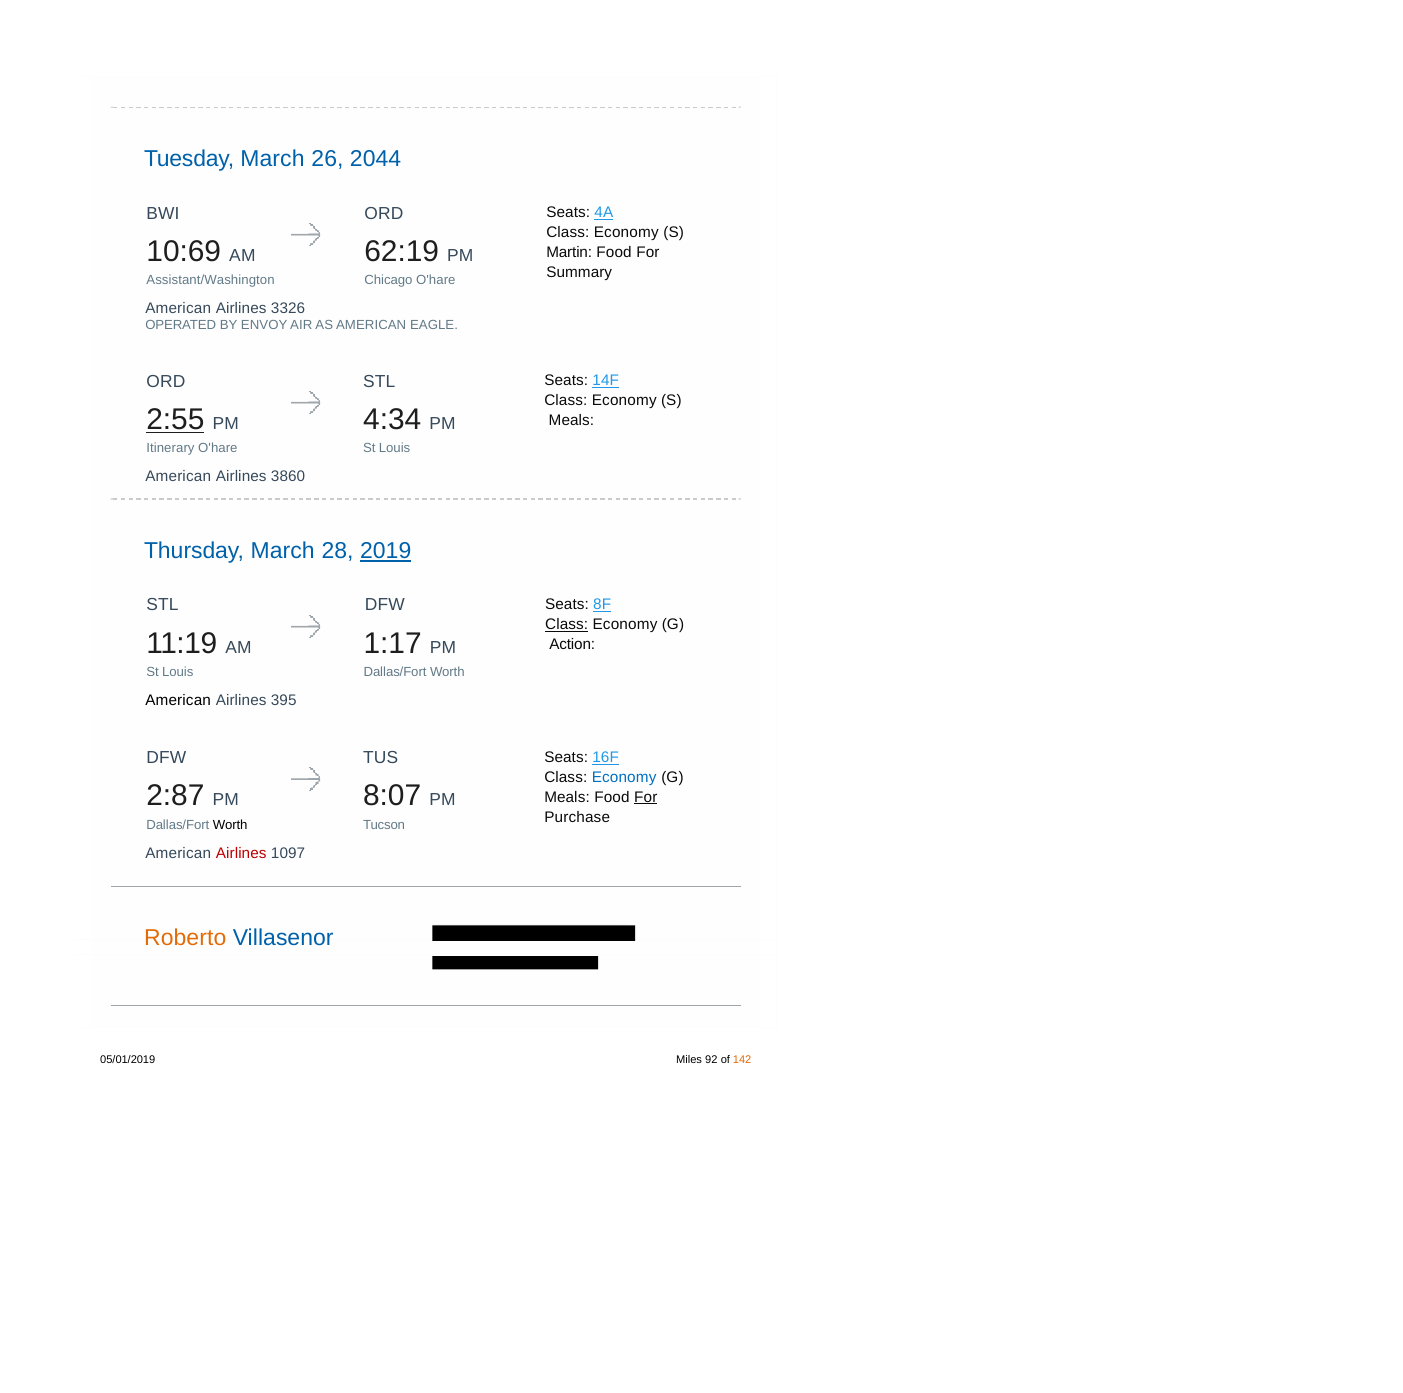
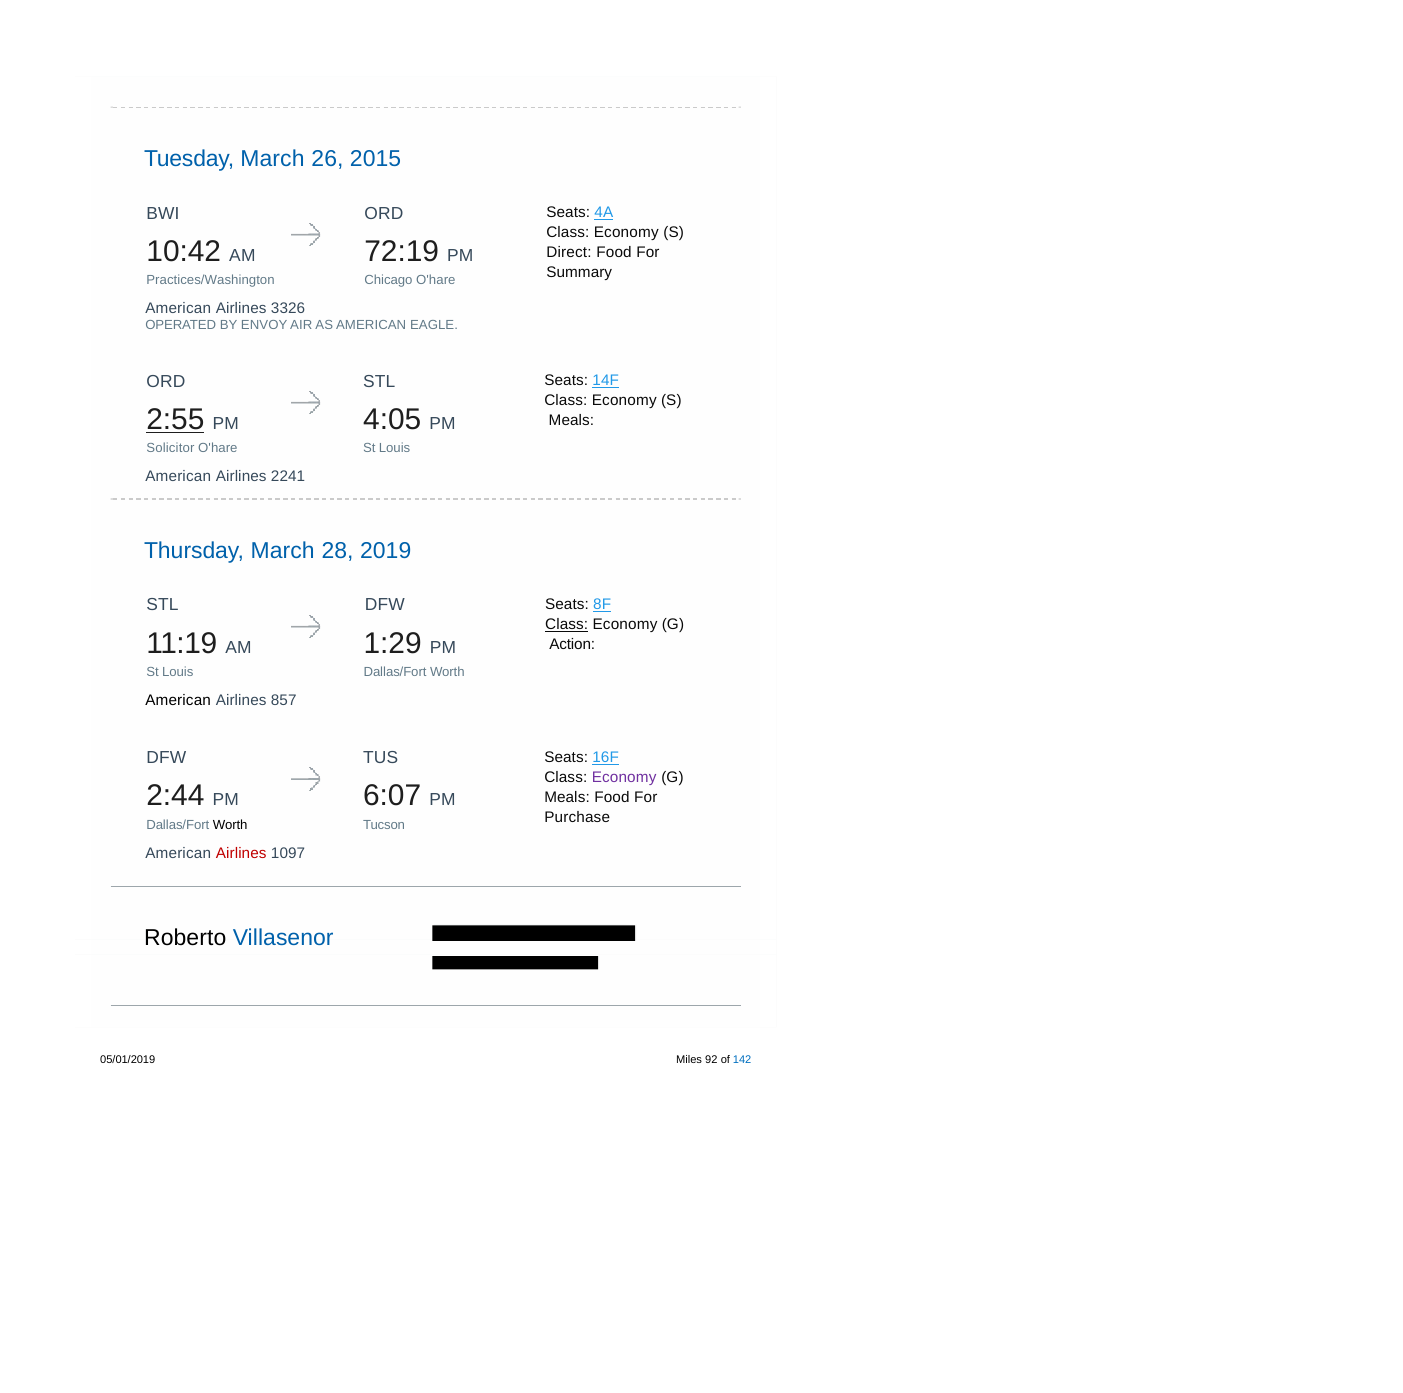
2044: 2044 -> 2015
10:69: 10:69 -> 10:42
62:19: 62:19 -> 72:19
Martin: Martin -> Direct
Assistant/Washington: Assistant/Washington -> Practices/Washington
4:34: 4:34 -> 4:05
Itinerary: Itinerary -> Solicitor
3860: 3860 -> 2241
2019 underline: present -> none
1:17: 1:17 -> 1:29
395: 395 -> 857
Economy at (624, 777) colour: blue -> purple
2:87: 2:87 -> 2:44
8:07: 8:07 -> 6:07
For at (646, 797) underline: present -> none
Roberto colour: orange -> black
142 colour: orange -> blue
